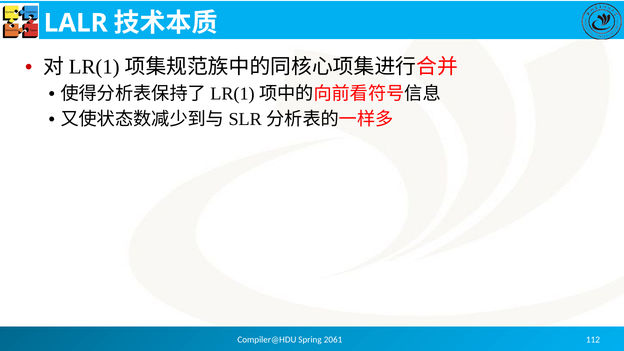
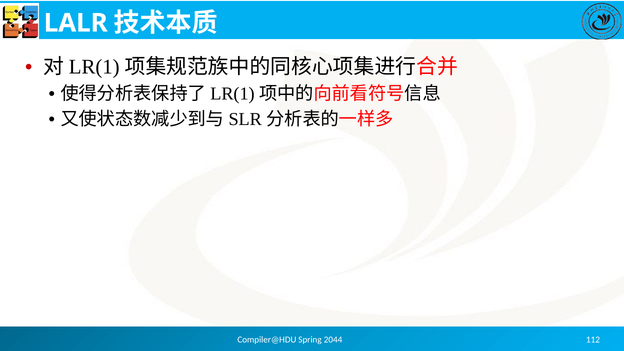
2061: 2061 -> 2044
